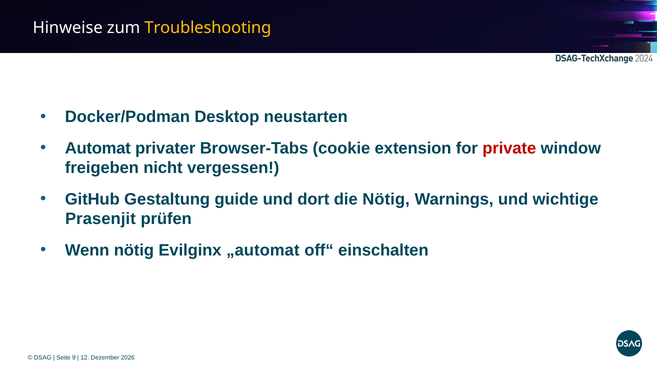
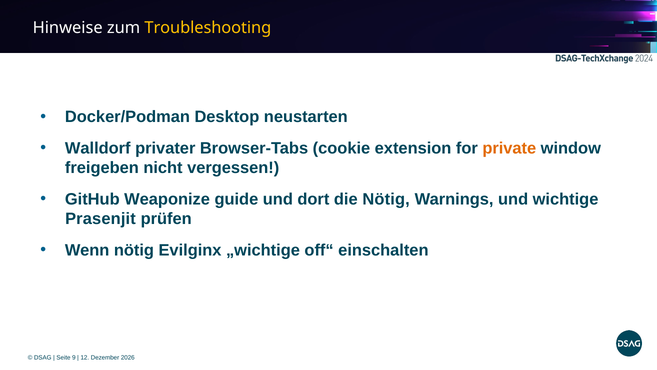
Automat: Automat -> Walldorf
private colour: red -> orange
Gestaltung: Gestaltung -> Weaponize
„automat: „automat -> „wichtige
